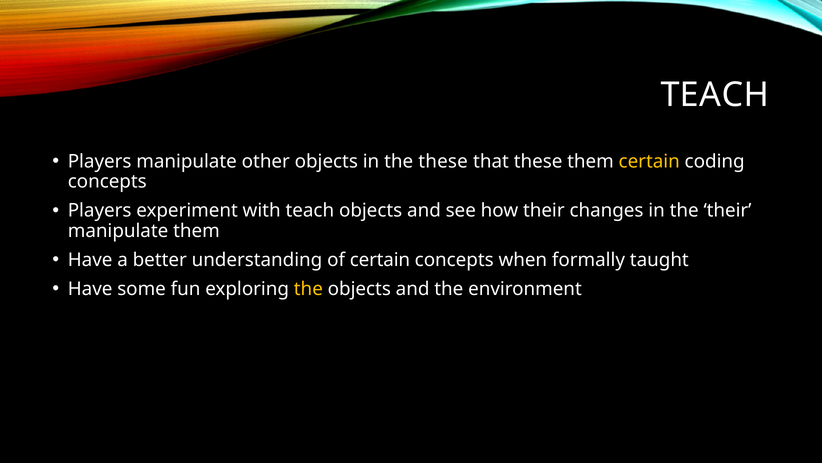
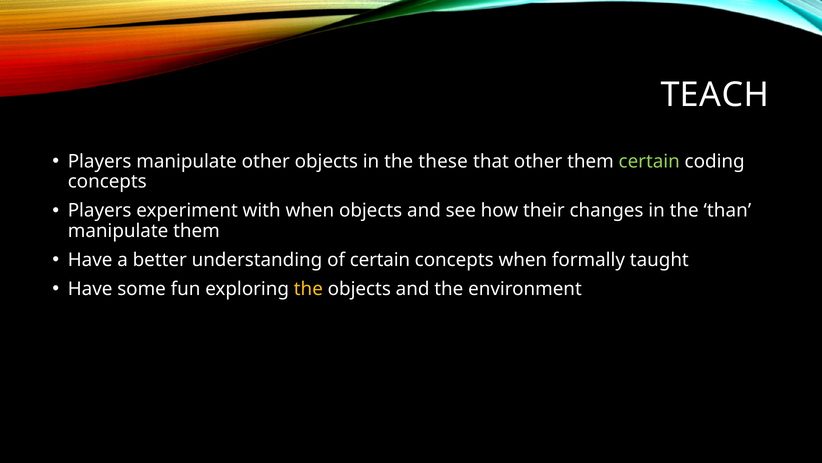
that these: these -> other
certain at (649, 161) colour: yellow -> light green
with teach: teach -> when
the their: their -> than
